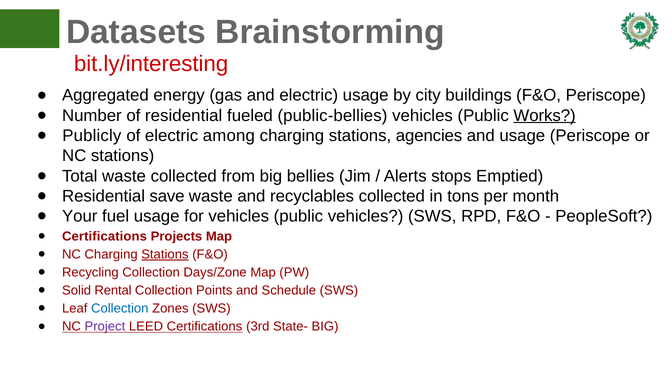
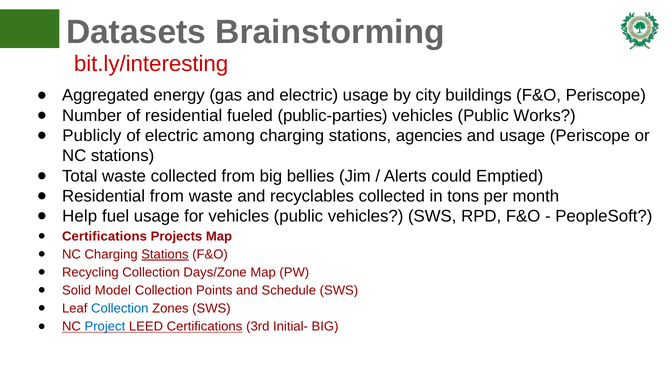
public-bellies: public-bellies -> public-parties
Works underline: present -> none
stops: stops -> could
Residential save: save -> from
Your: Your -> Help
Rental: Rental -> Model
Project colour: purple -> blue
State-: State- -> Initial-
